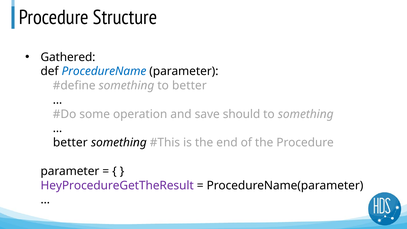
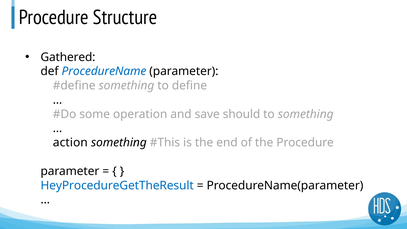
to better: better -> define
better at (70, 143): better -> action
HeyProcedureGetTheResult colour: purple -> blue
